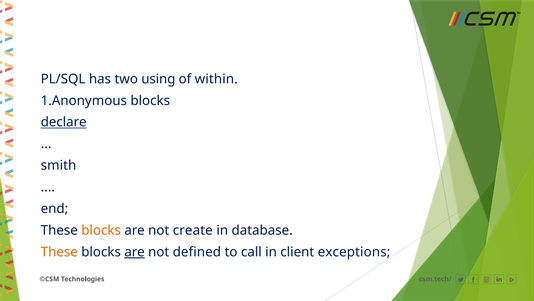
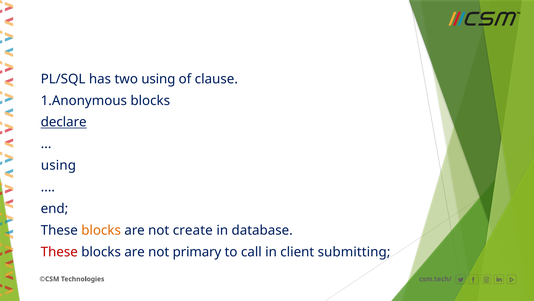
within: within -> clause
smith at (58, 165): smith -> using
These at (59, 252) colour: orange -> red
are at (135, 252) underline: present -> none
defined: defined -> primary
exceptions: exceptions -> submitting
